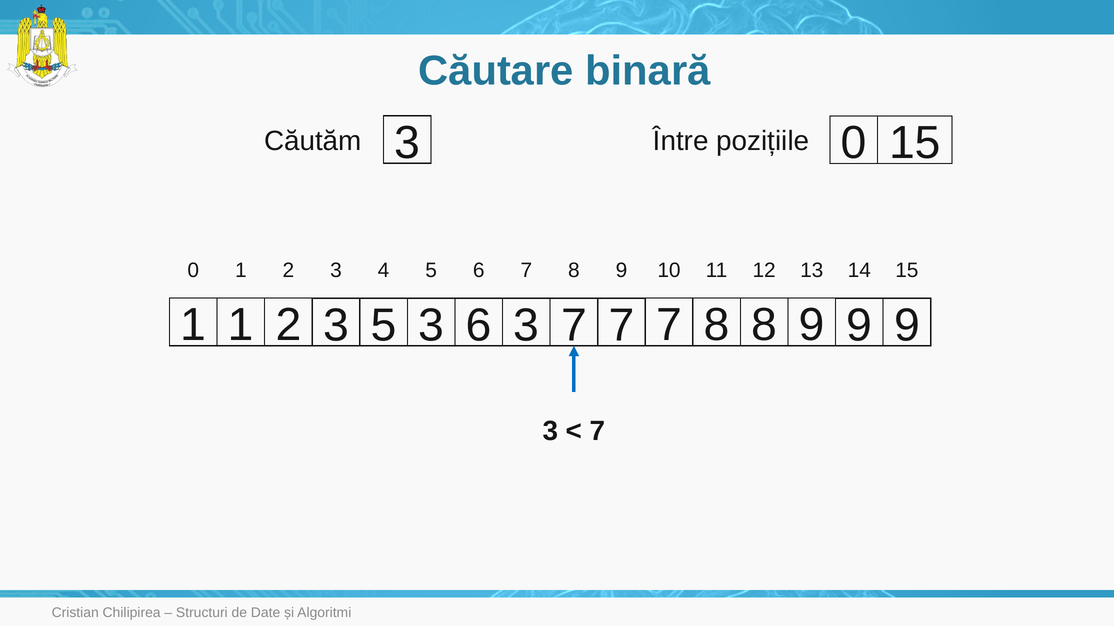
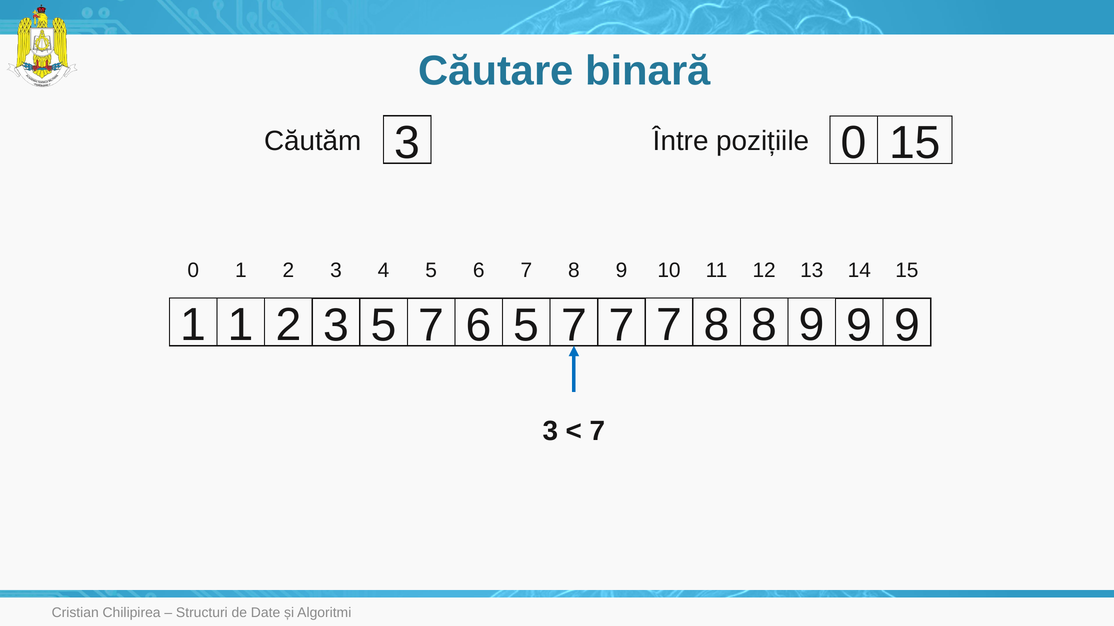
3 5 3: 3 -> 7
6 3: 3 -> 5
